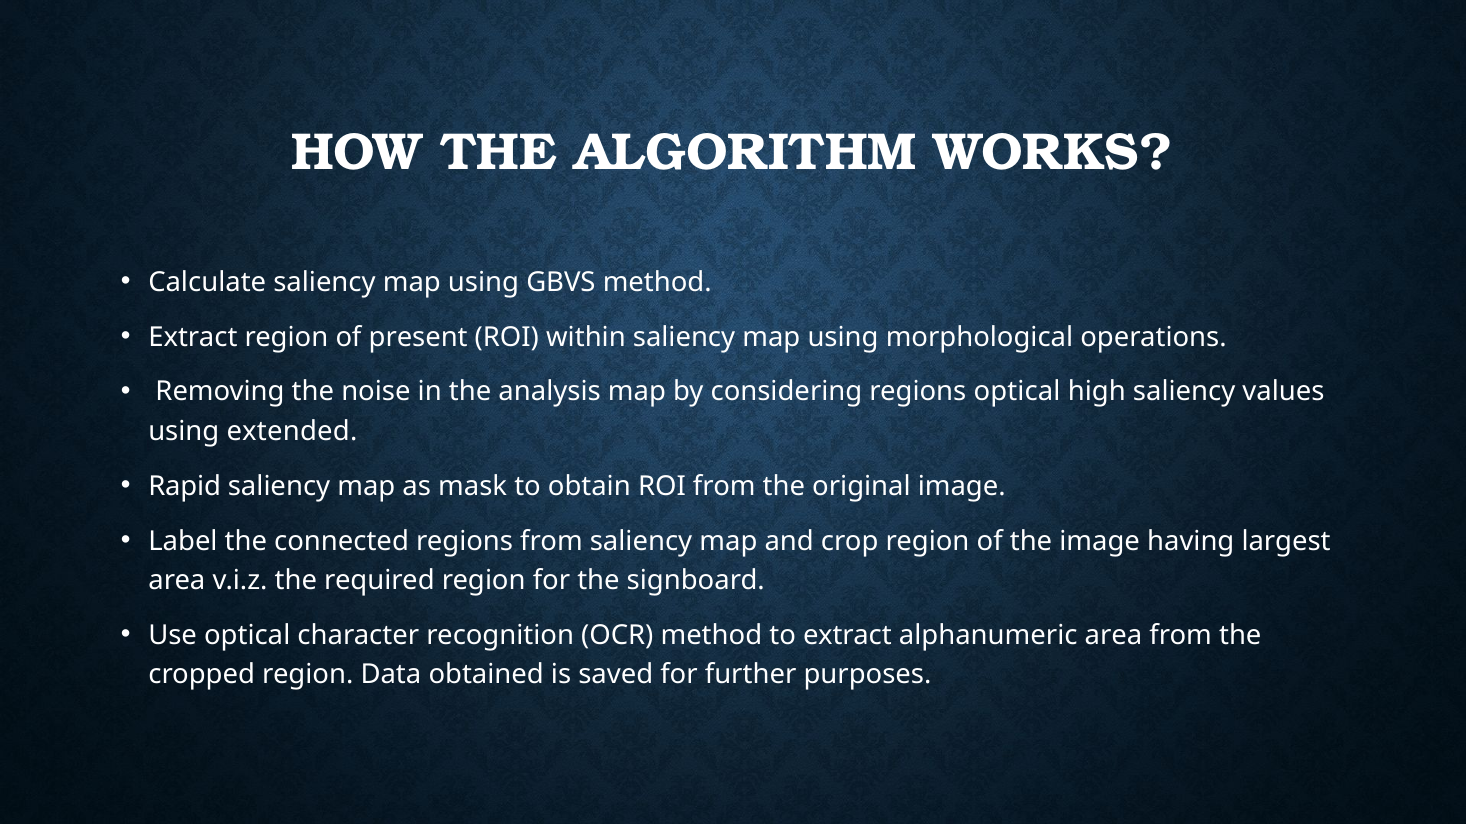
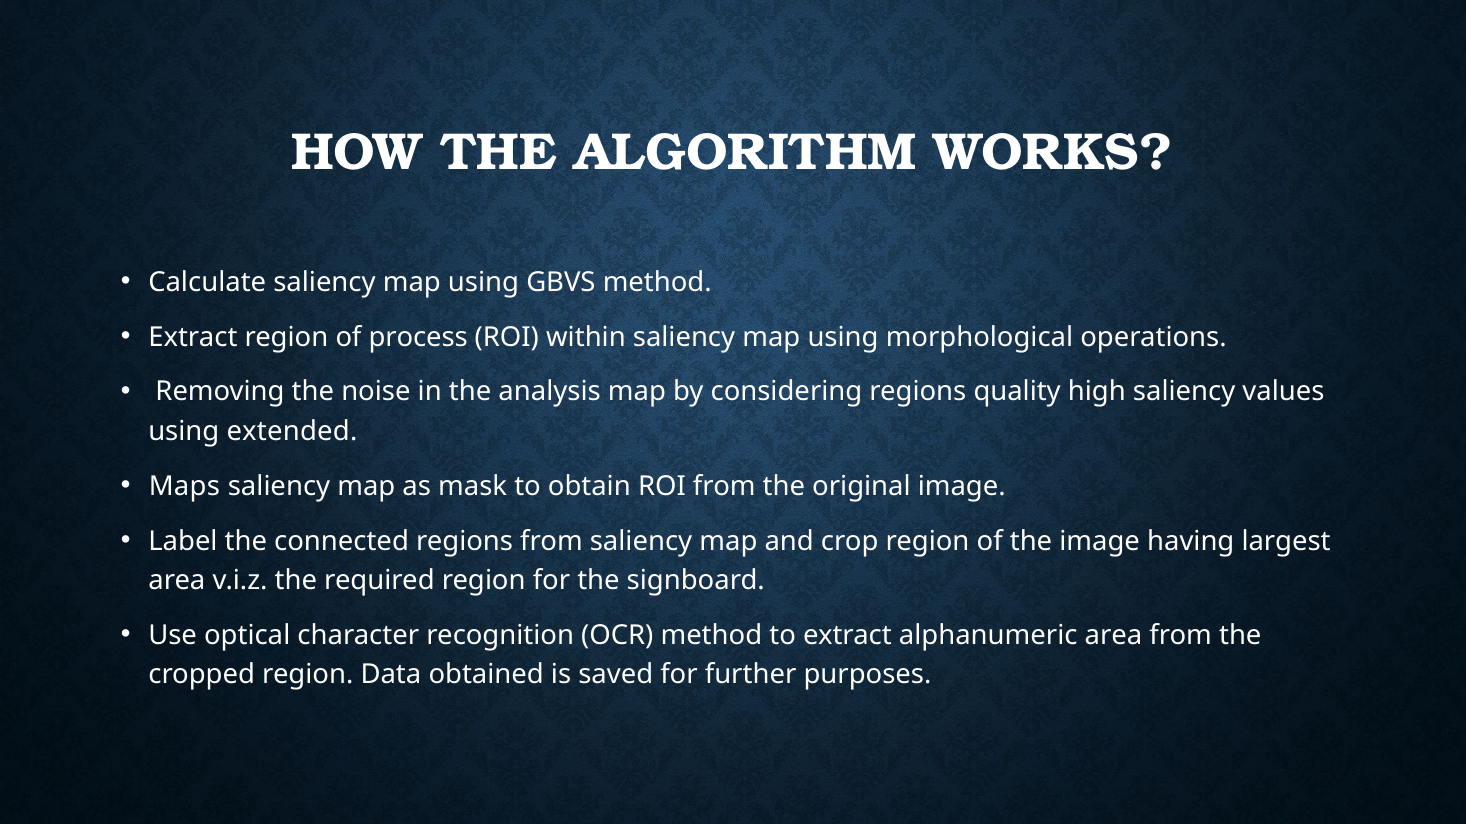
present: present -> process
regions optical: optical -> quality
Rapid: Rapid -> Maps
